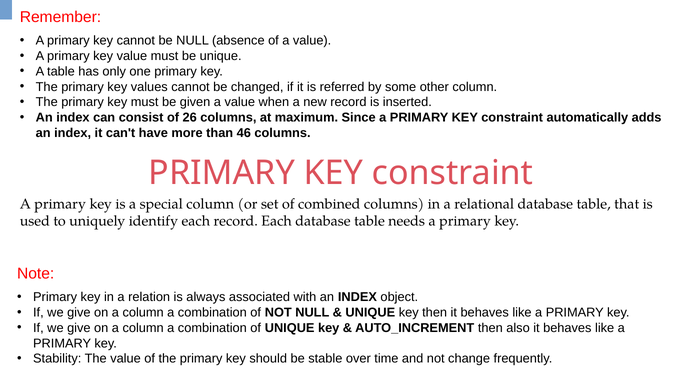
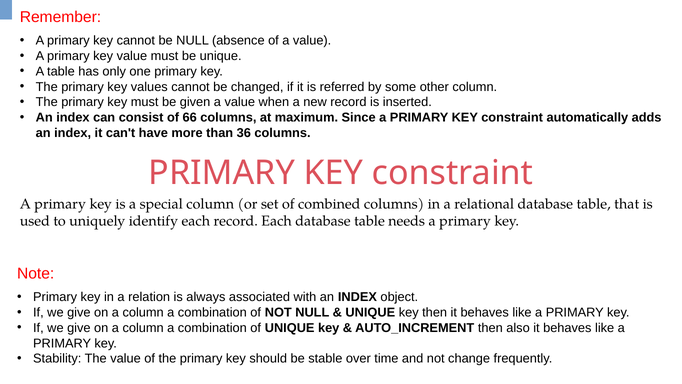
26: 26 -> 66
46: 46 -> 36
